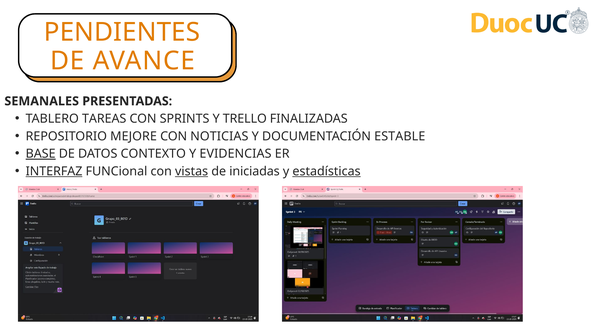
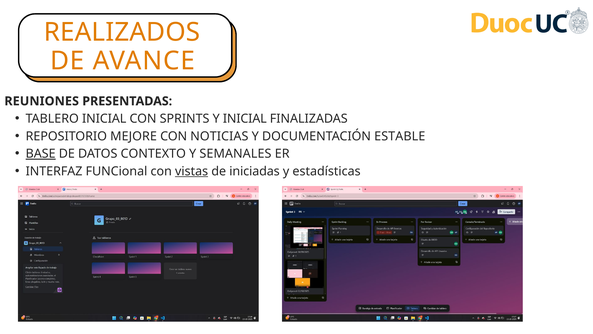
PENDIENTES: PENDIENTES -> REALIZADOS
SEMANALES: SEMANALES -> REUNIONES
TABLERO TAREAS: TAREAS -> INICIAL
Y TRELLO: TRELLO -> INICIAL
EVIDENCIAS: EVIDENCIAS -> SEMANALES
INTERFAZ underline: present -> none
estadísticas underline: present -> none
